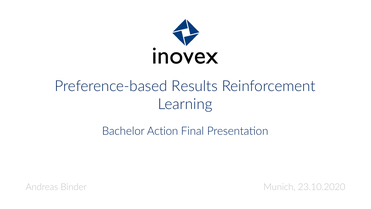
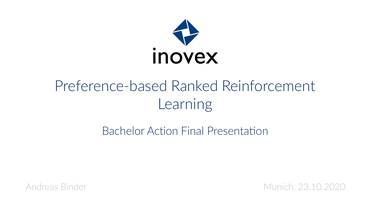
Results: Results -> Ranked
